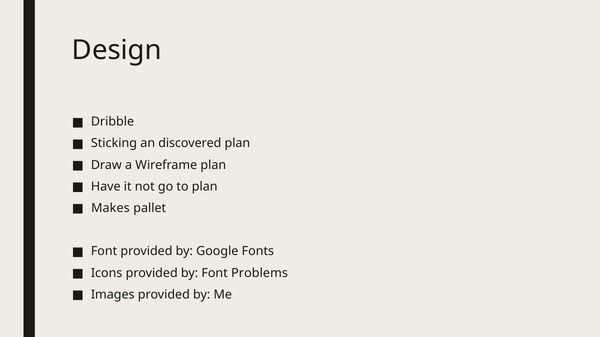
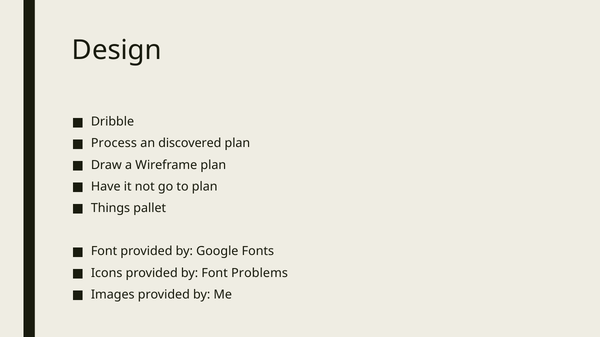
Sticking: Sticking -> Process
Makes: Makes -> Things
